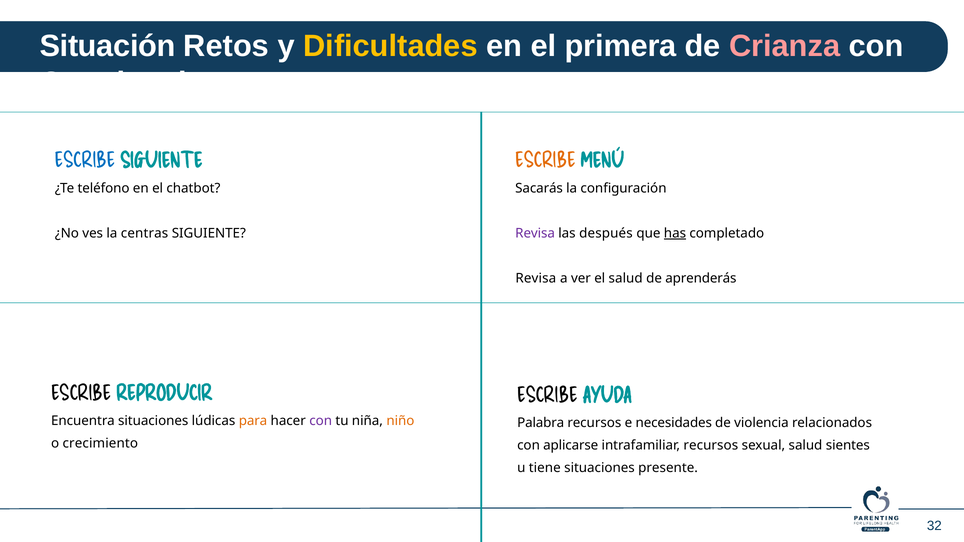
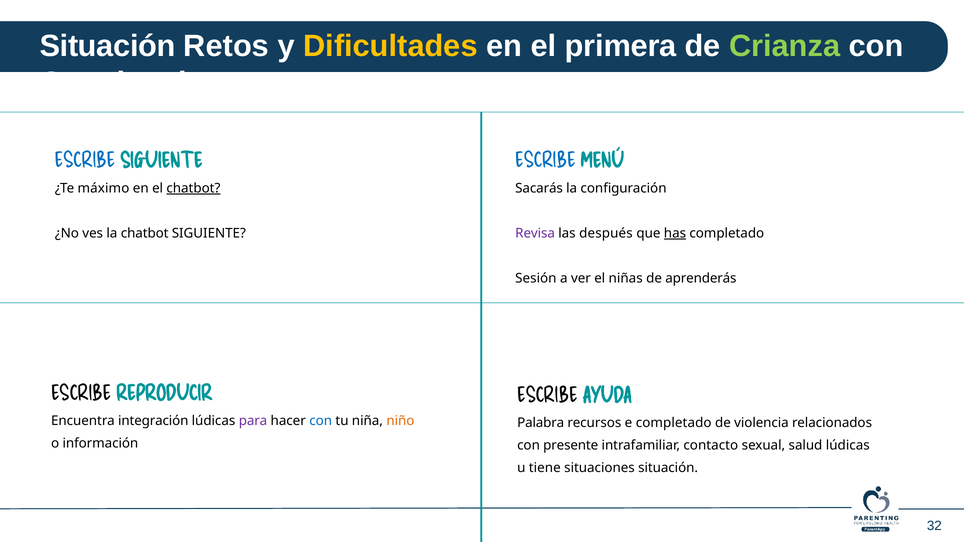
Crianza colour: pink -> light green
ESCRIBE at (545, 161) colour: orange -> blue
teléfono: teléfono -> máximo
chatbot at (193, 188) underline: none -> present
la centras: centras -> chatbot
Revisa at (536, 278): Revisa -> Sesión
el salud: salud -> niñas
Encuentra situaciones: situaciones -> integración
para colour: orange -> purple
con at (321, 421) colour: purple -> blue
e necesidades: necesidades -> completado
crecimiento: crecimiento -> información
aplicarse: aplicarse -> presente
intrafamiliar recursos: recursos -> contacto
salud sientes: sientes -> lúdicas
situaciones presente: presente -> situación
